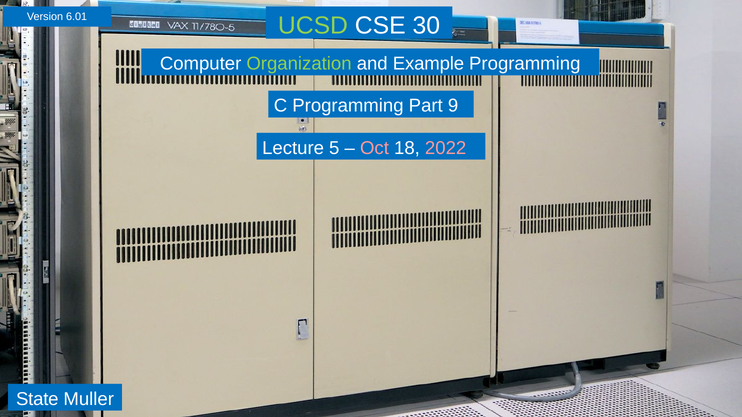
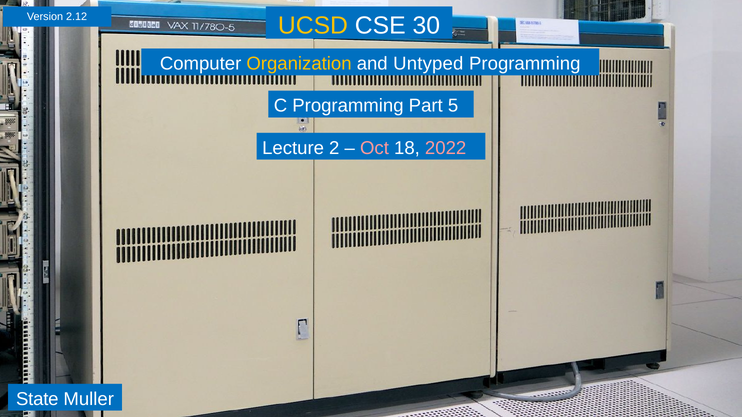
6.01: 6.01 -> 2.12
UCSD colour: light green -> yellow
Organization colour: light green -> yellow
Example: Example -> Untyped
9: 9 -> 5
5: 5 -> 2
